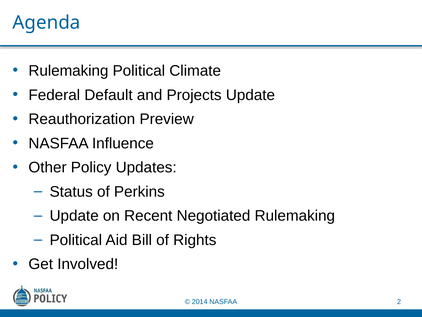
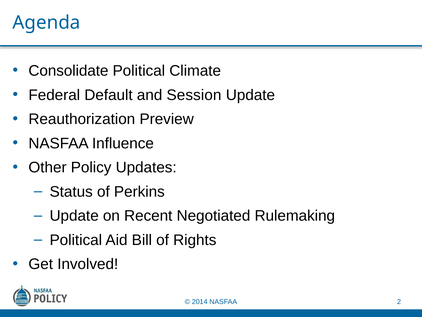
Rulemaking at (68, 71): Rulemaking -> Consolidate
Projects: Projects -> Session
